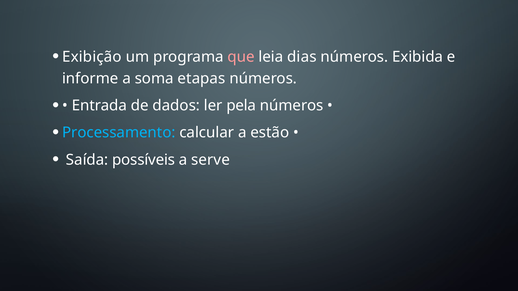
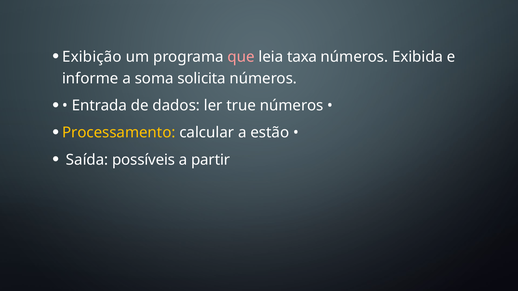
dias: dias -> taxa
etapas: etapas -> solicita
pela: pela -> true
Processamento colour: light blue -> yellow
serve: serve -> partir
